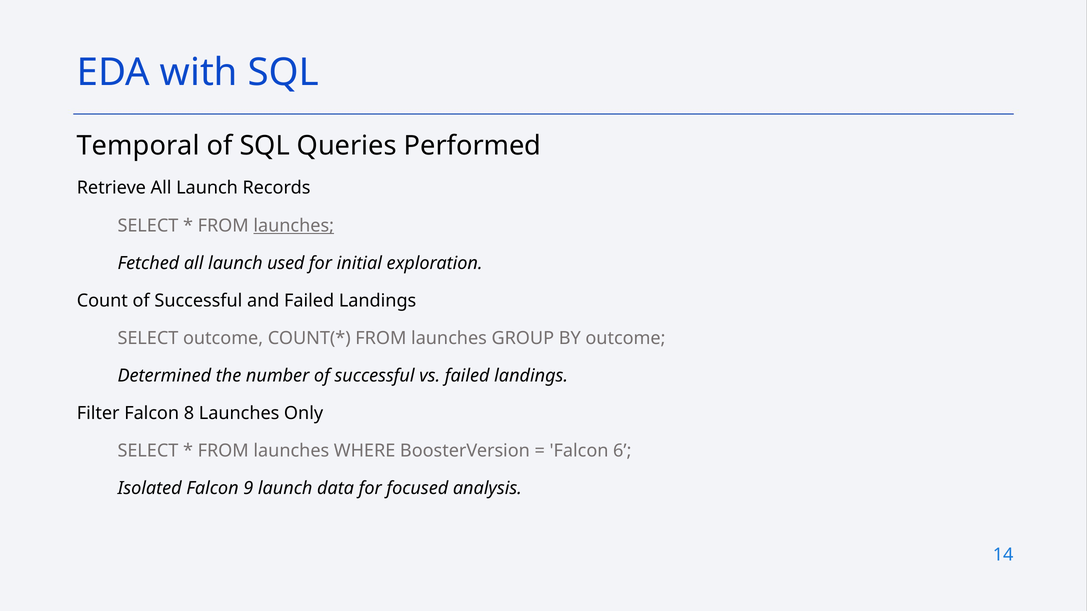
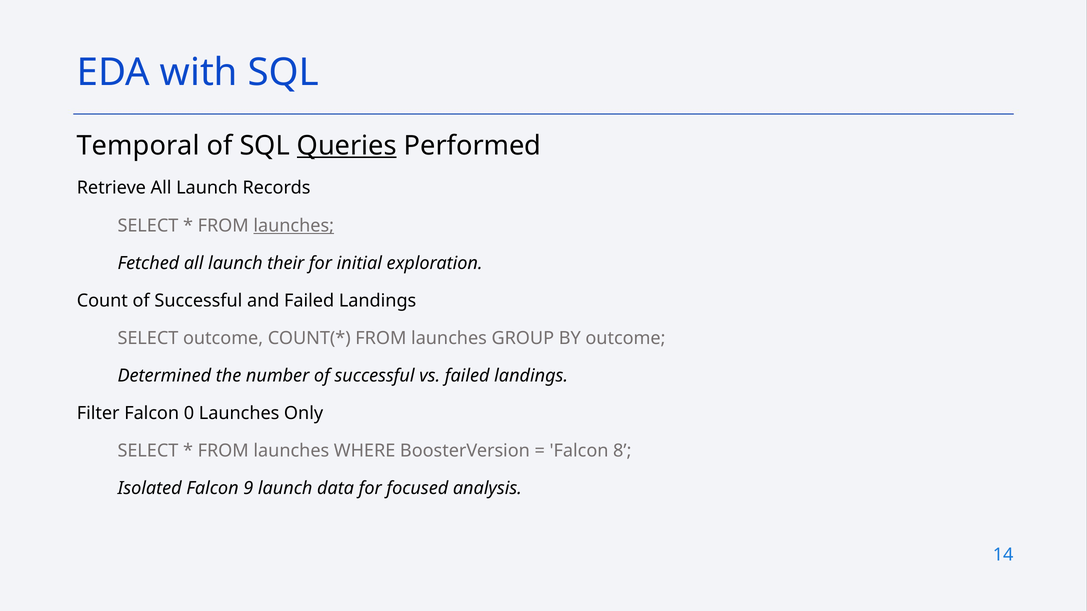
Queries underline: none -> present
used: used -> their
8: 8 -> 0
6: 6 -> 8
